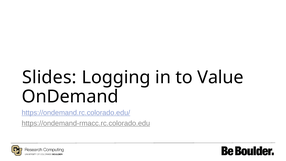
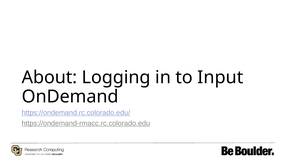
Slides: Slides -> About
Value: Value -> Input
